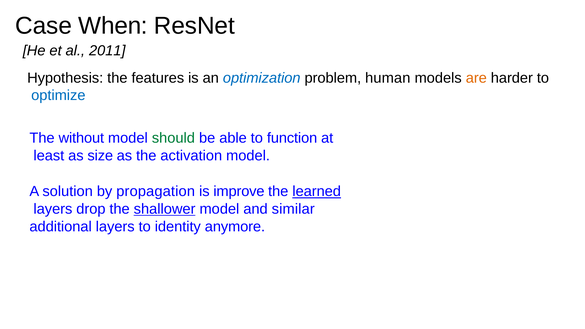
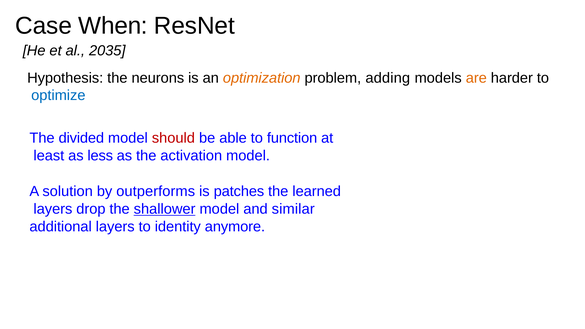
2011: 2011 -> 2035
features: features -> neurons
optimization colour: blue -> orange
human: human -> adding
without: without -> divided
should colour: green -> red
size: size -> less
propagation: propagation -> outperforms
improve: improve -> patches
learned underline: present -> none
